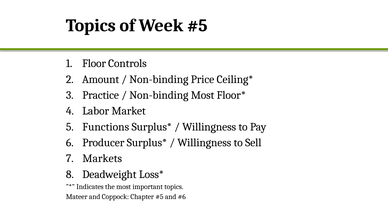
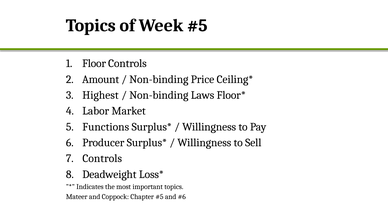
Practice: Practice -> Highest
Non-binding Most: Most -> Laws
Markets at (102, 159): Markets -> Controls
